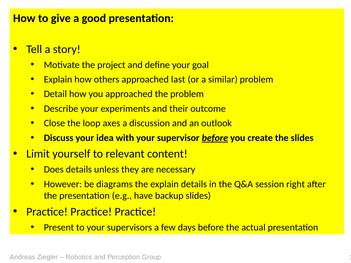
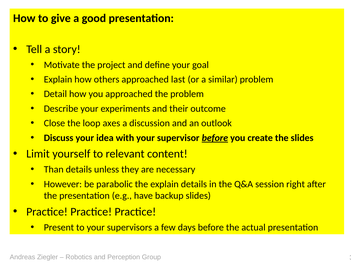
Does: Does -> Than
diagrams: diagrams -> parabolic
